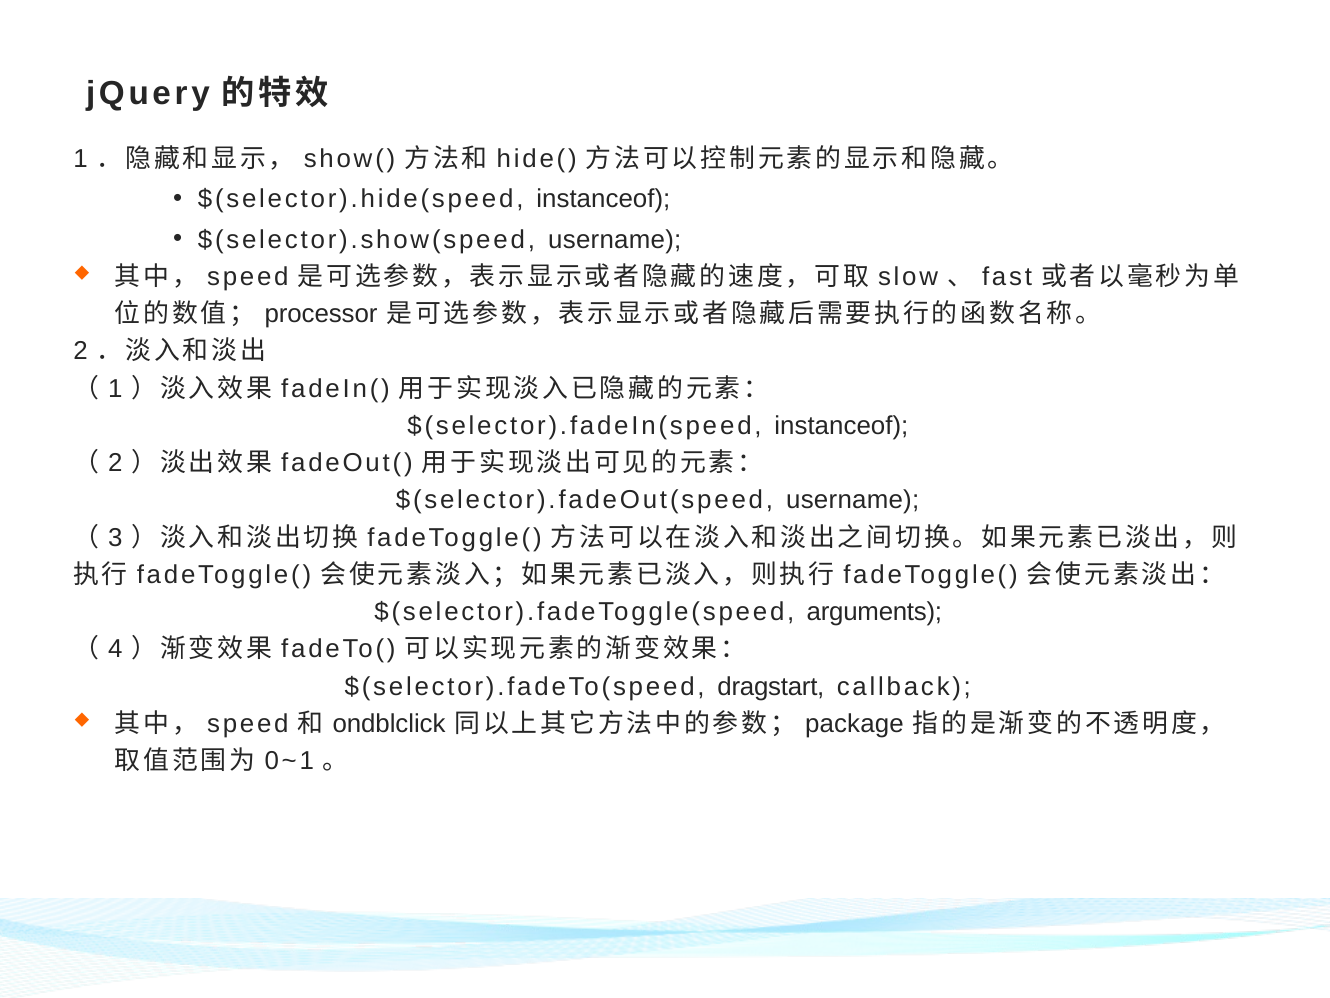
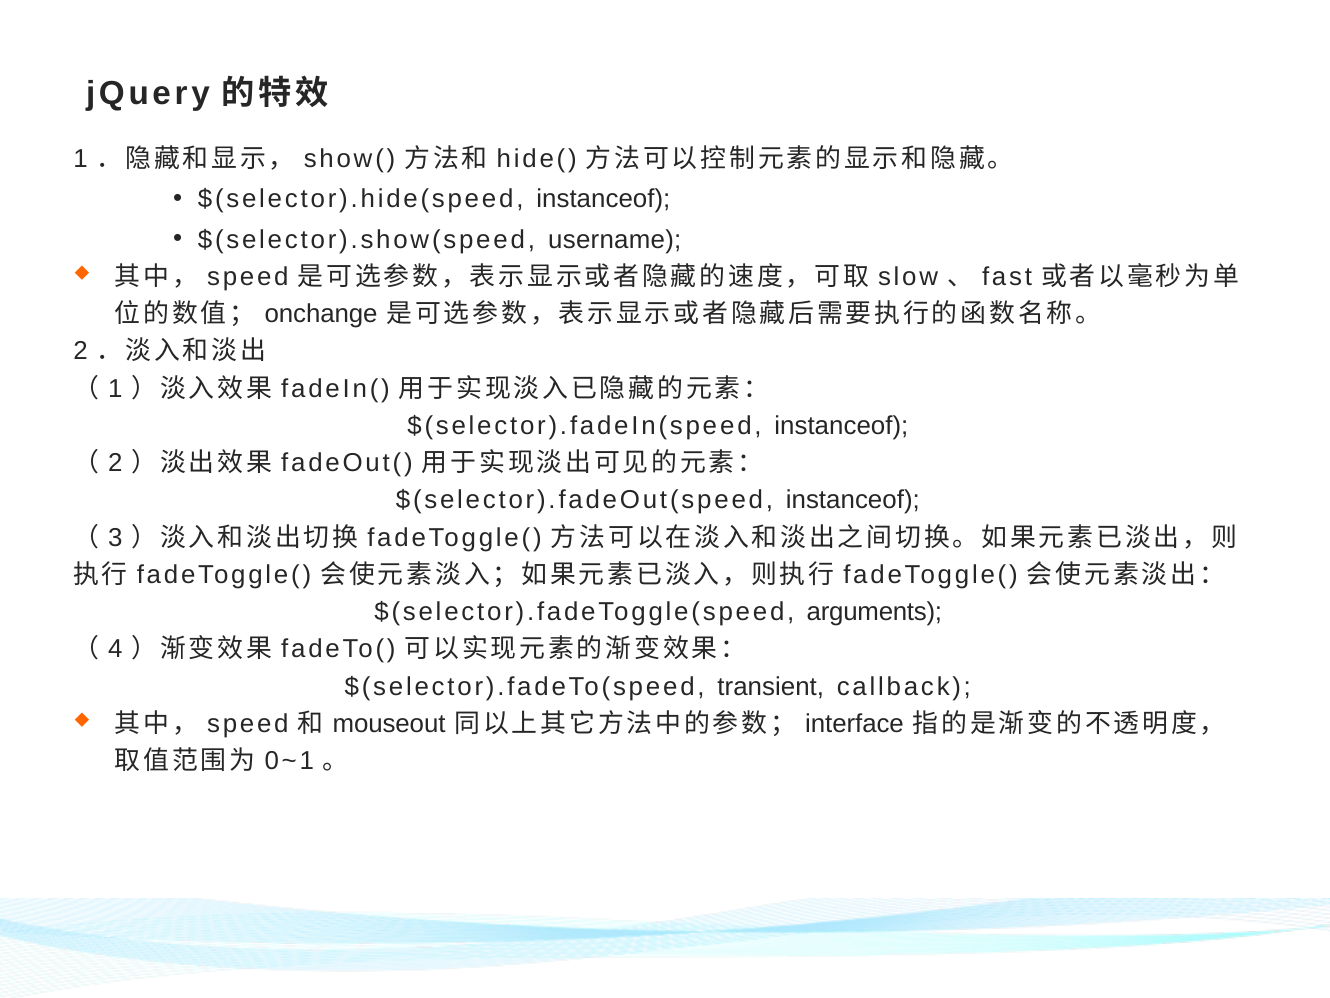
processor: processor -> onchange
$(selector).fadeOut(speed username: username -> instanceof
dragstart: dragstart -> transient
ondblclick: ondblclick -> mouseout
package: package -> interface
